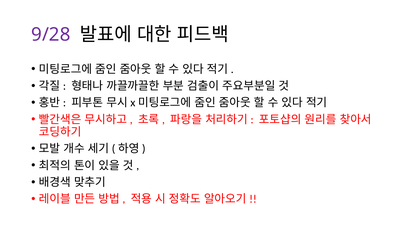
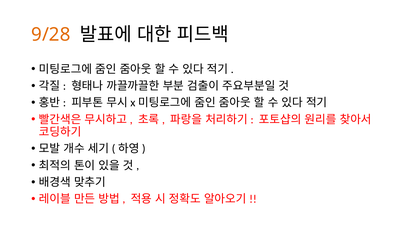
9/28 colour: purple -> orange
